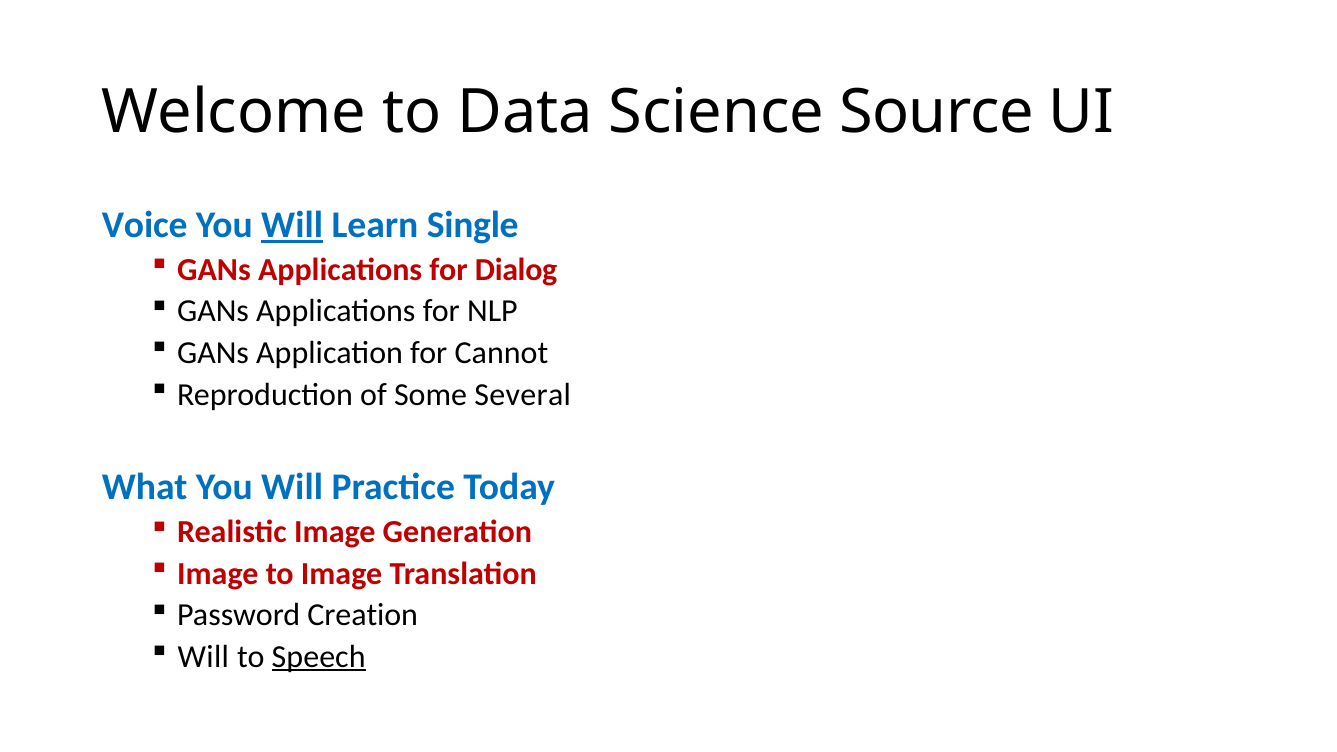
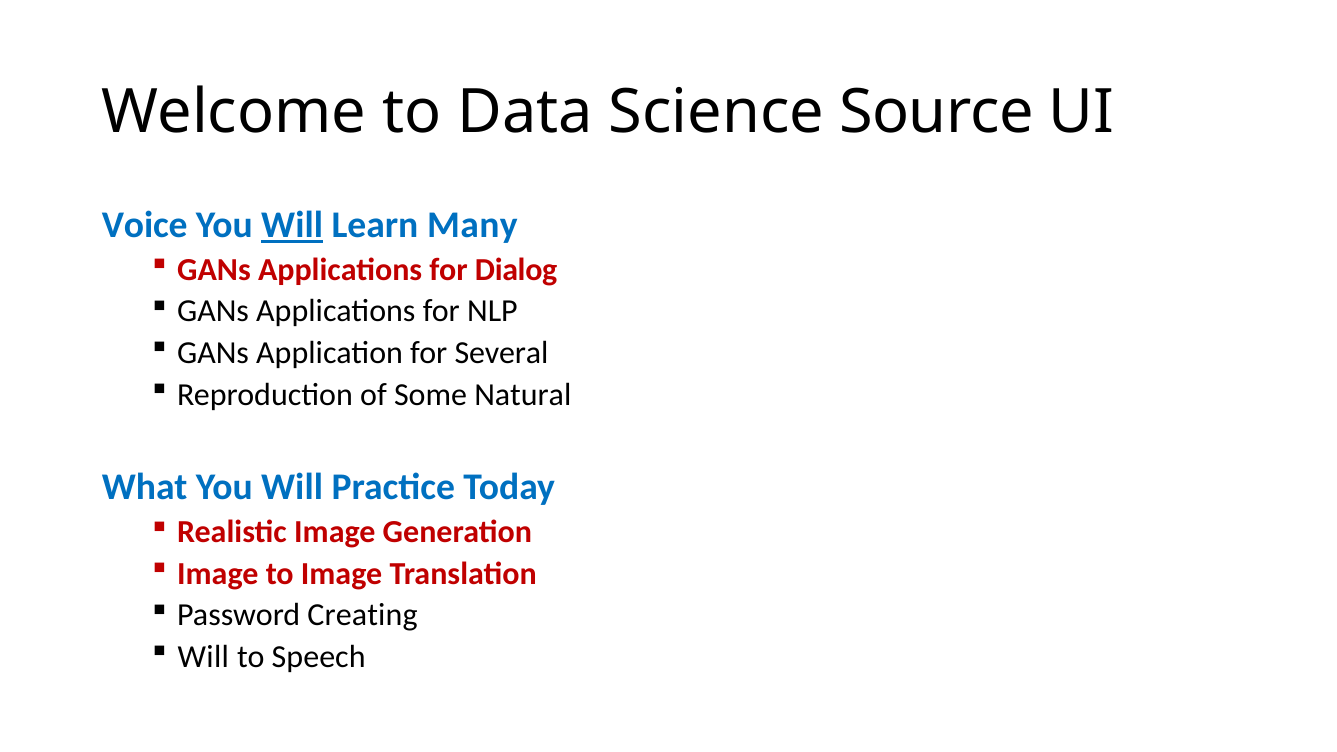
Single: Single -> Many
Cannot: Cannot -> Several
Several: Several -> Natural
Creation: Creation -> Creating
Speech underline: present -> none
